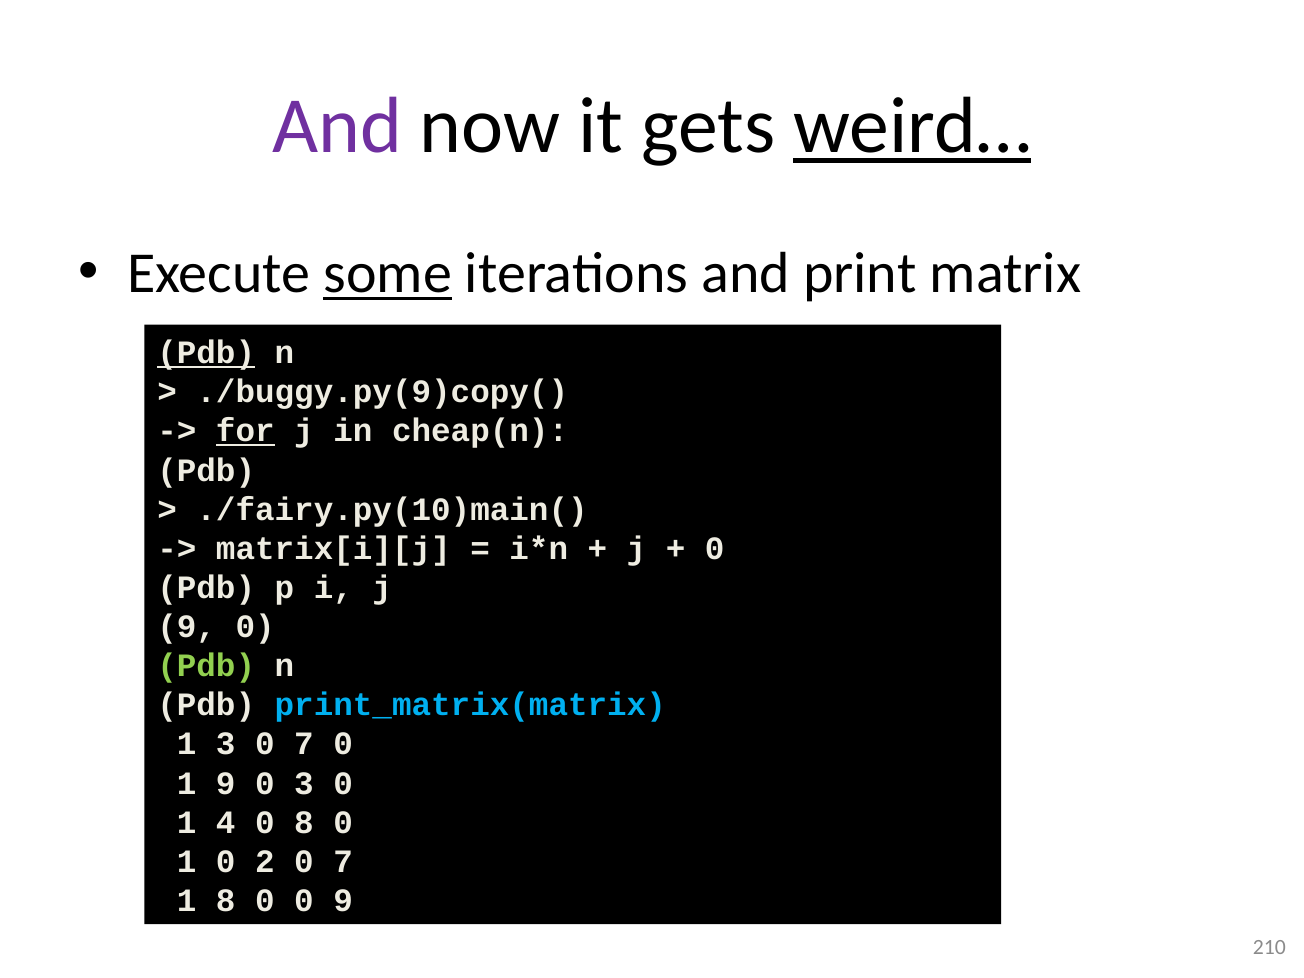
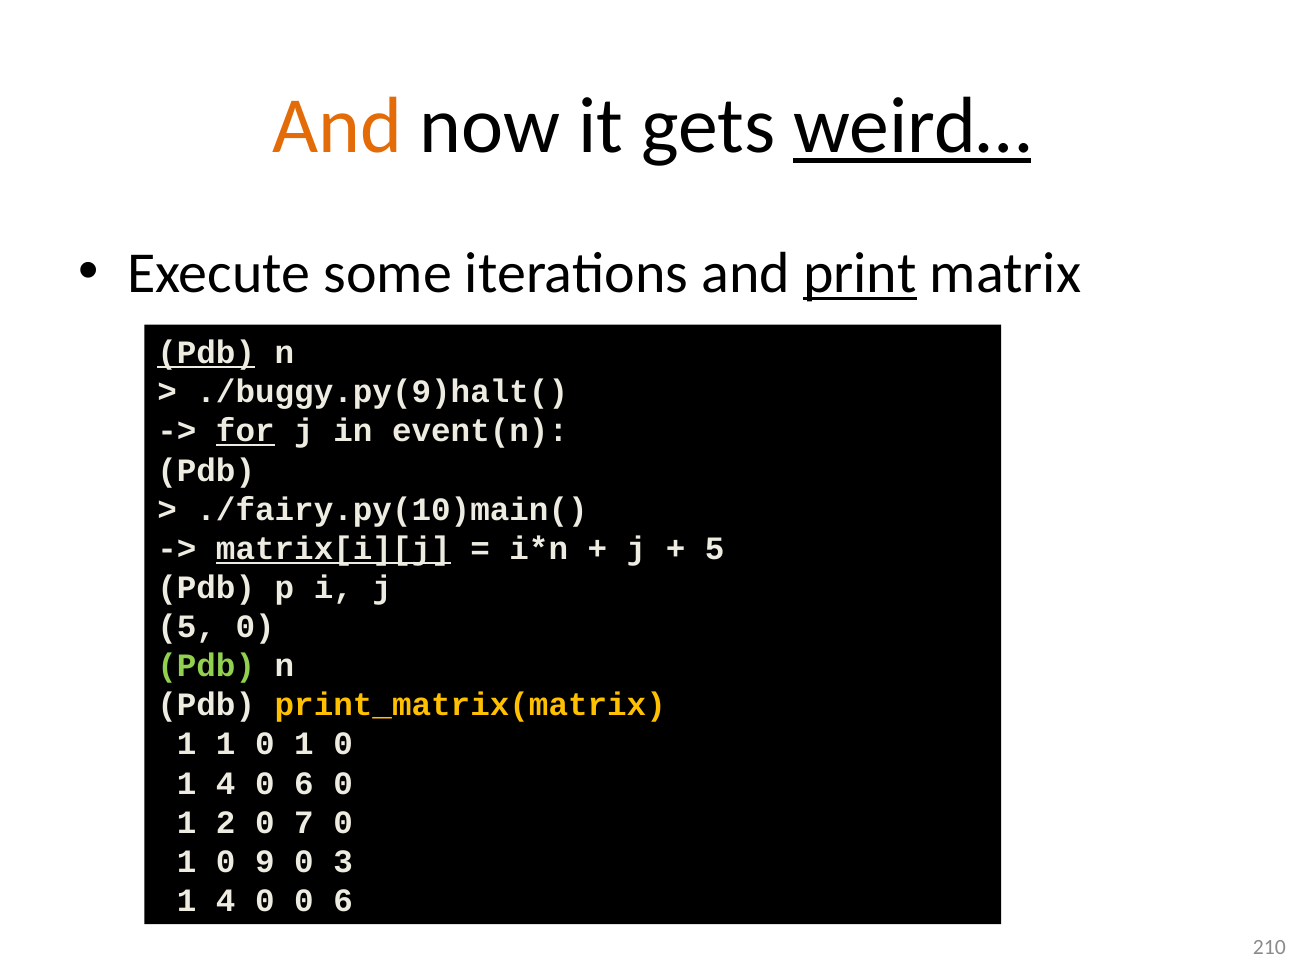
And at (337, 126) colour: purple -> orange
some underline: present -> none
print underline: none -> present
./buggy.py(9)copy(: ./buggy.py(9)copy( -> ./buggy.py(9)halt(
cheap(n: cheap(n -> event(n
matrix[i][j underline: none -> present
0 at (715, 549): 0 -> 5
9 at (187, 627): 9 -> 5
print_matrix(matrix colour: light blue -> yellow
1 3: 3 -> 1
7 at (304, 744): 7 -> 1
9 at (226, 783): 9 -> 4
3 at (304, 783): 3 -> 6
4: 4 -> 2
0 8: 8 -> 7
2: 2 -> 9
7 at (343, 861): 7 -> 3
8 at (226, 901): 8 -> 4
0 0 9: 9 -> 6
